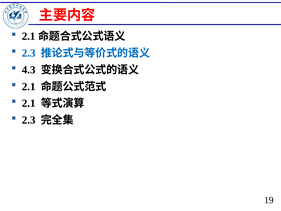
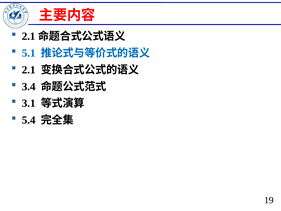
2.3 at (29, 53): 2.3 -> 5.1
4.3 at (29, 70): 4.3 -> 2.1
2.1 at (29, 87): 2.1 -> 3.4
2.1 at (29, 103): 2.1 -> 3.1
2.3 at (29, 120): 2.3 -> 5.4
